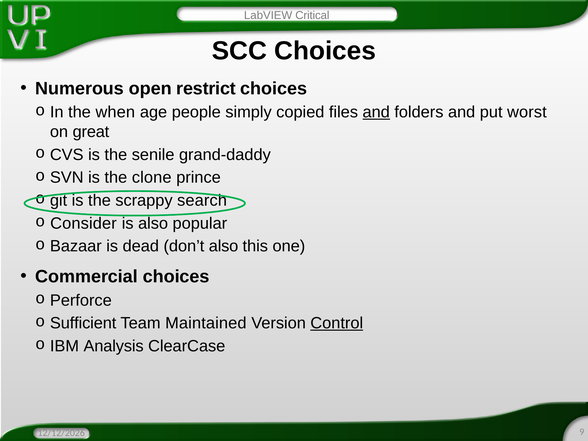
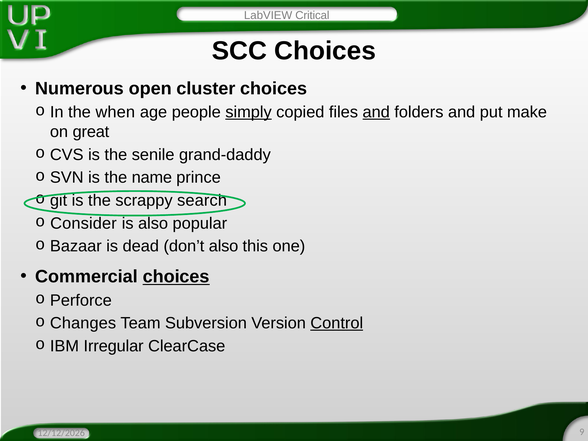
restrict: restrict -> cluster
simply underline: none -> present
worst: worst -> make
clone: clone -> name
choices at (176, 277) underline: none -> present
Sufficient: Sufficient -> Changes
Maintained: Maintained -> Subversion
Analysis: Analysis -> Irregular
